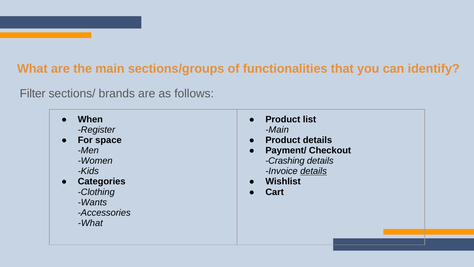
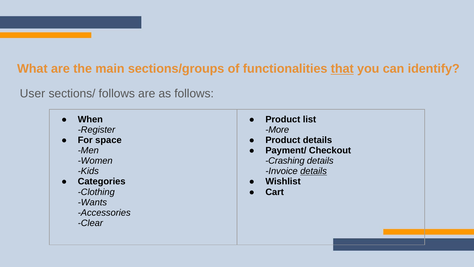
that underline: none -> present
Filter: Filter -> User
sections/ brands: brands -> follows
Main at (277, 130): Main -> More
What at (90, 223): What -> Clear
